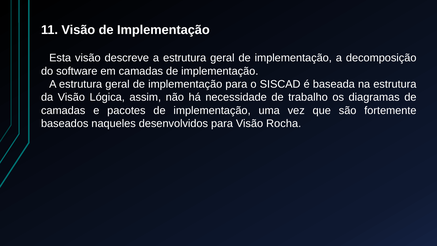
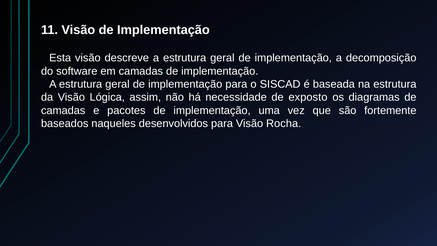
trabalho: trabalho -> exposto
